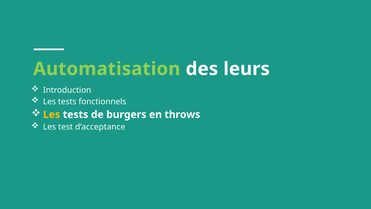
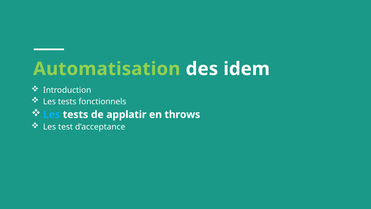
leurs: leurs -> idem
Les at (52, 114) colour: yellow -> light blue
burgers: burgers -> applatir
